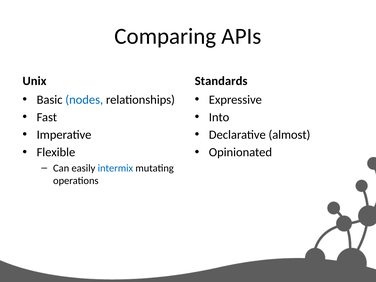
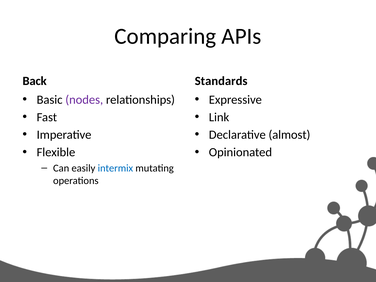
Unix: Unix -> Back
nodes colour: blue -> purple
Into: Into -> Link
